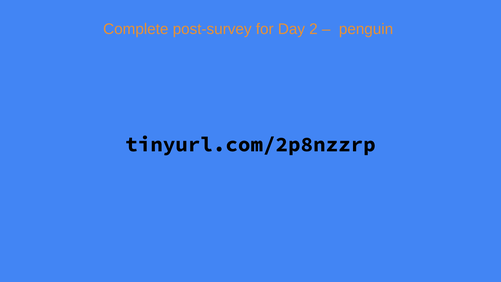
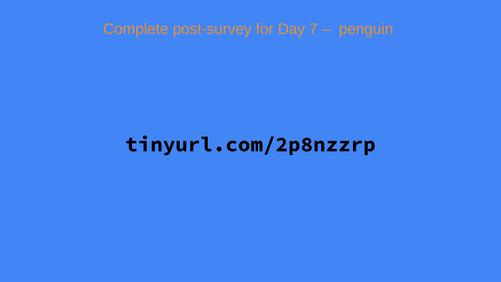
2: 2 -> 7
